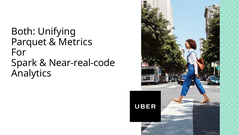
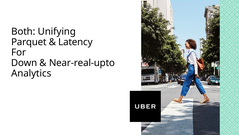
Metrics: Metrics -> Latency
Spark: Spark -> Down
Near-real-code: Near-real-code -> Near-real-upto
